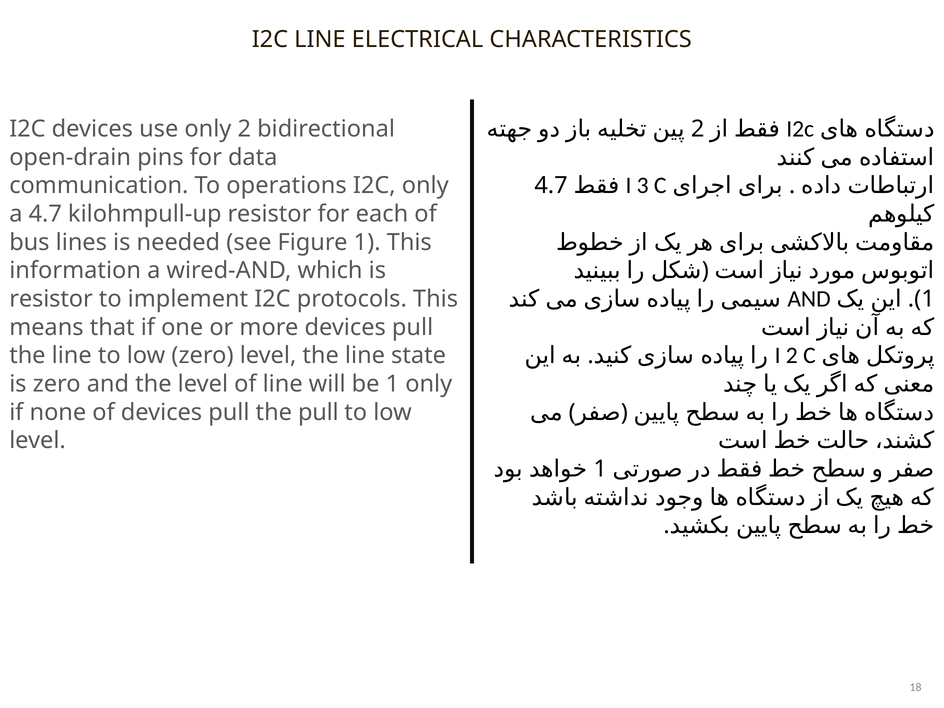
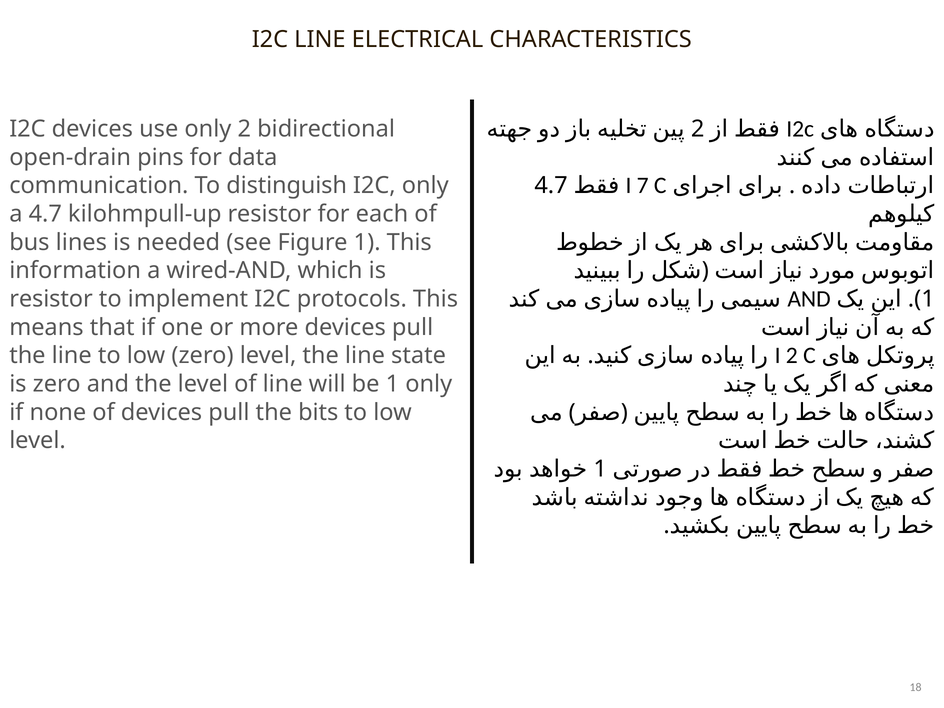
3: 3 -> 7
operations: operations -> distinguish
the pull: pull -> bits
